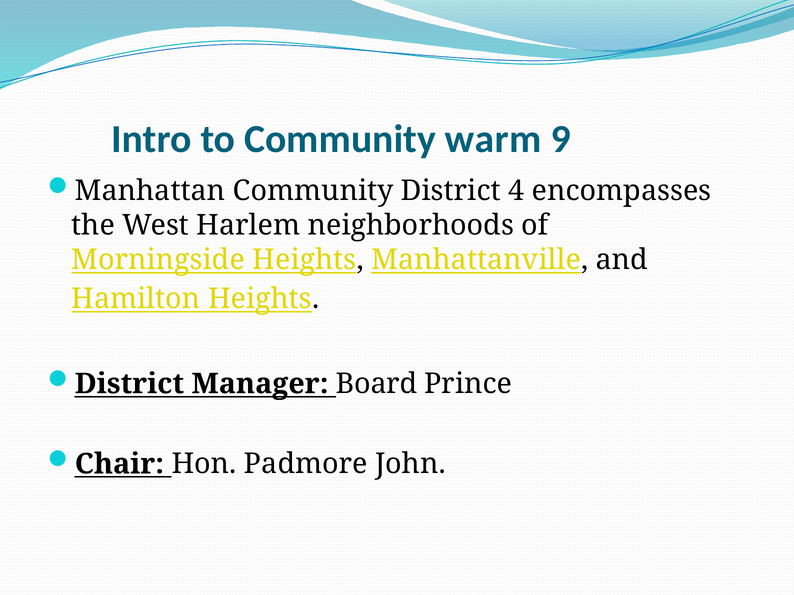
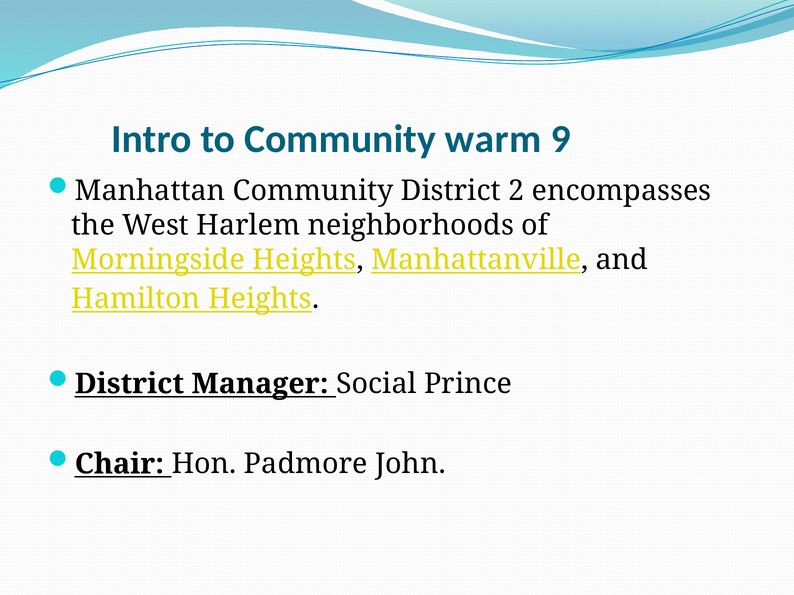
4: 4 -> 2
Board: Board -> Social
